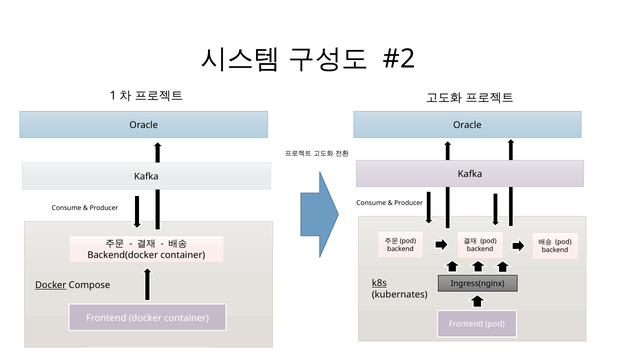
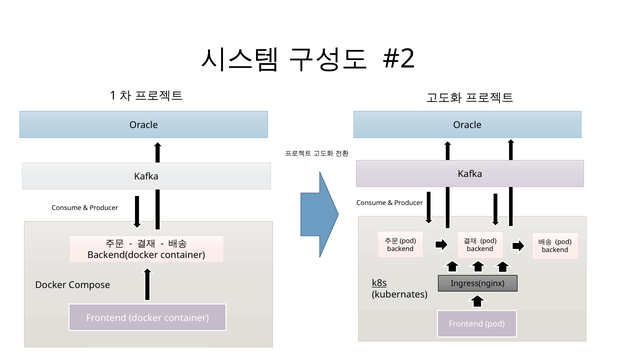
Docker at (51, 285) underline: present -> none
